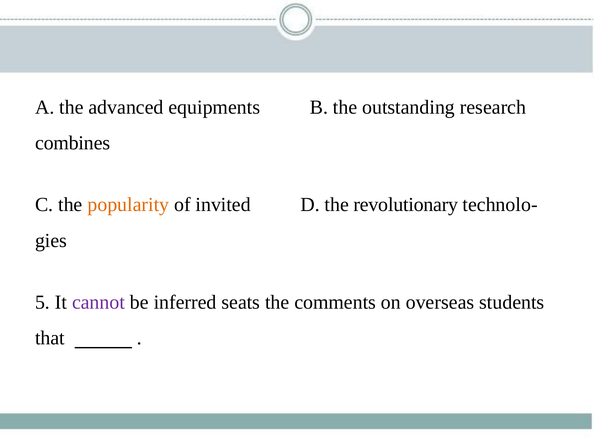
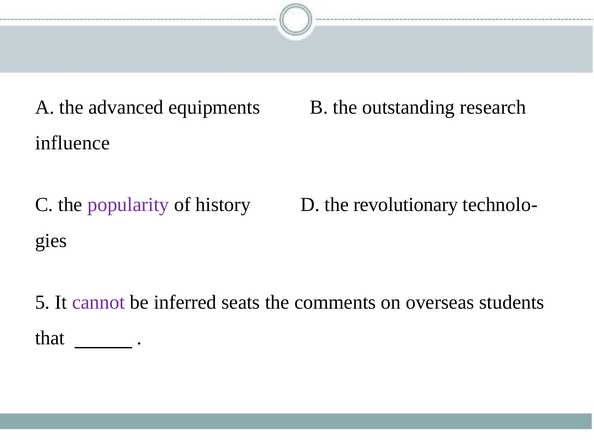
combines: combines -> influence
popularity colour: orange -> purple
invited: invited -> history
